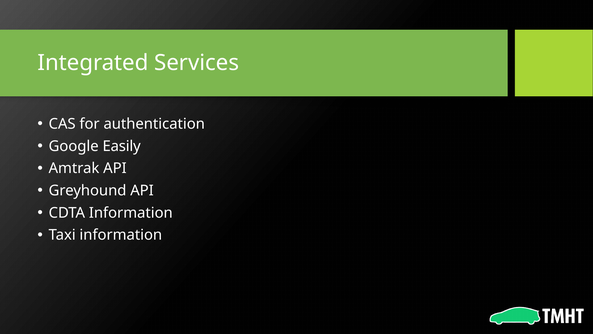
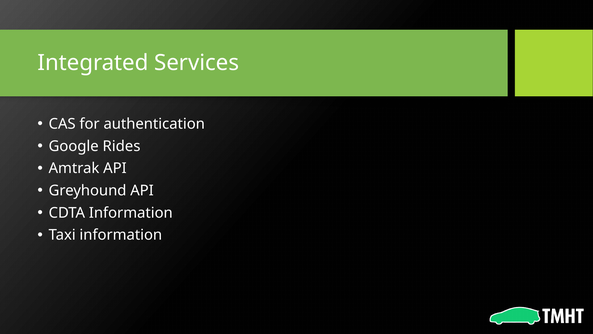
Easily: Easily -> Rides
